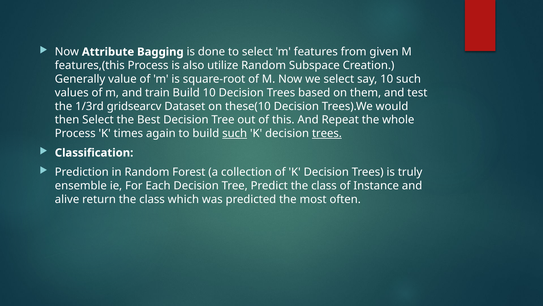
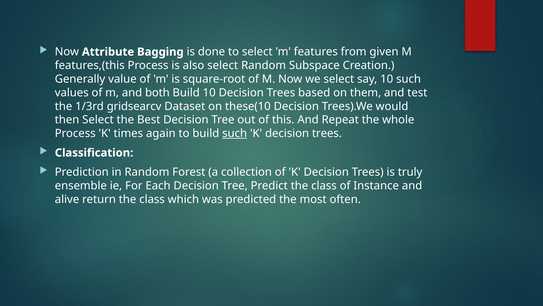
also utilize: utilize -> select
train: train -> both
trees at (327, 133) underline: present -> none
